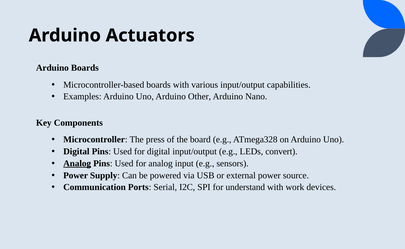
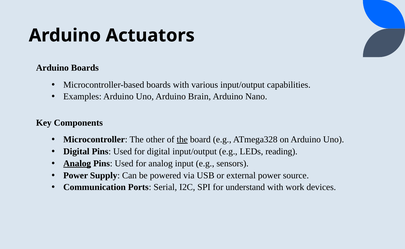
Other: Other -> Brain
press: press -> other
the at (182, 140) underline: none -> present
convert: convert -> reading
